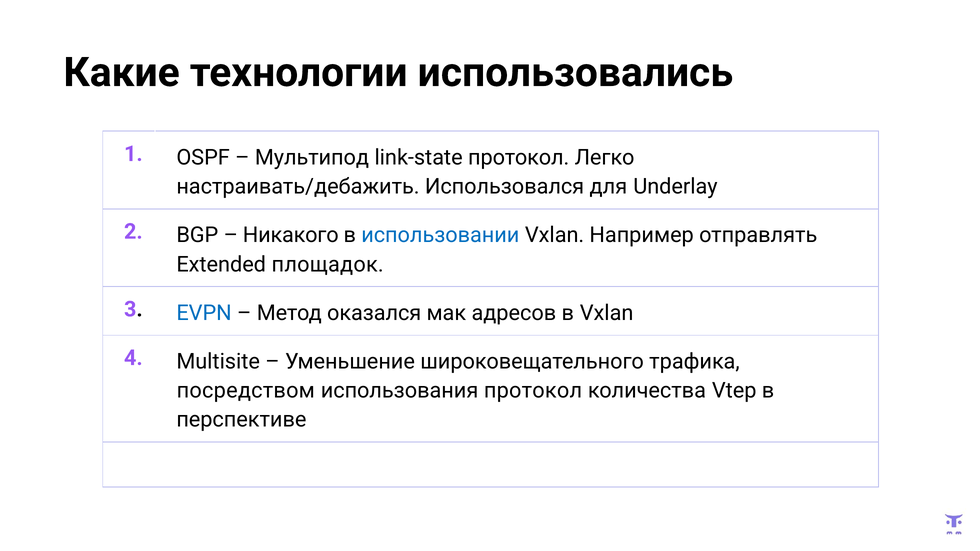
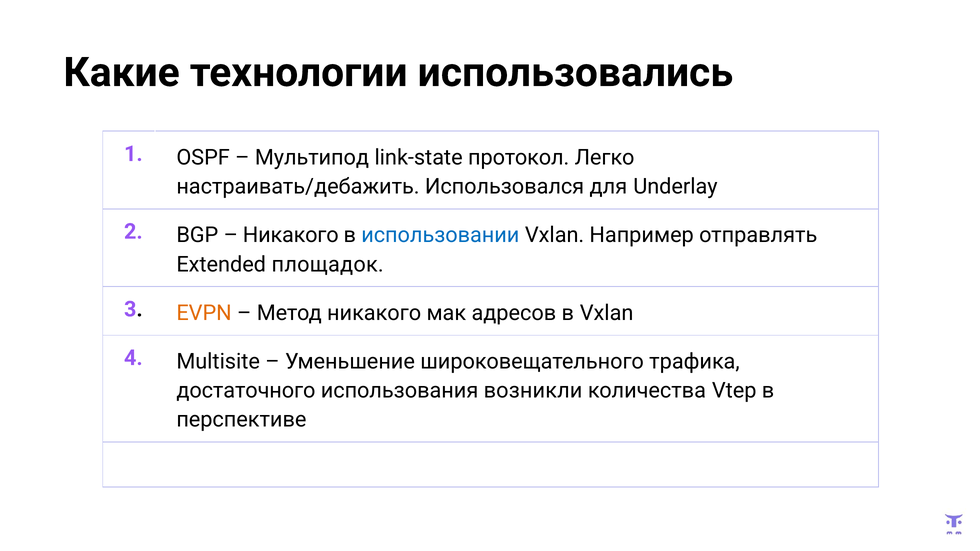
EVPN colour: blue -> orange
Метод оказался: оказался -> никакого
посредством: посредством -> достаточного
использования протокол: протокол -> возникли
